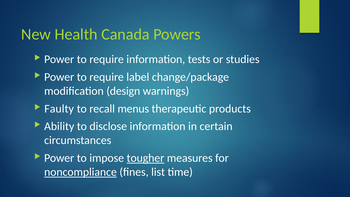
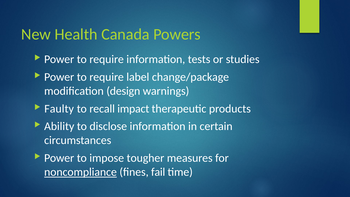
menus: menus -> impact
tougher underline: present -> none
list: list -> fail
